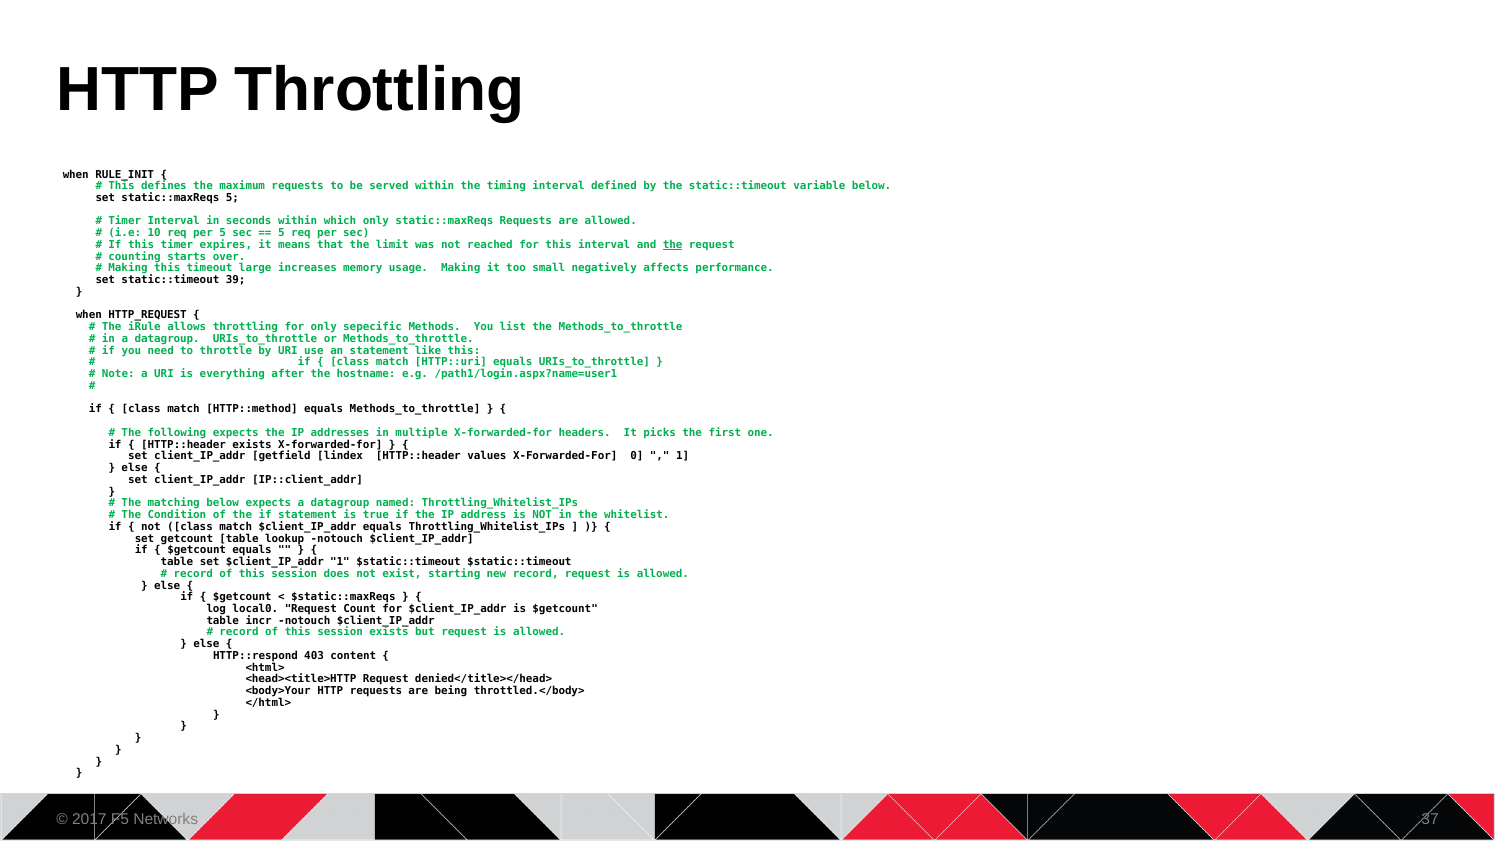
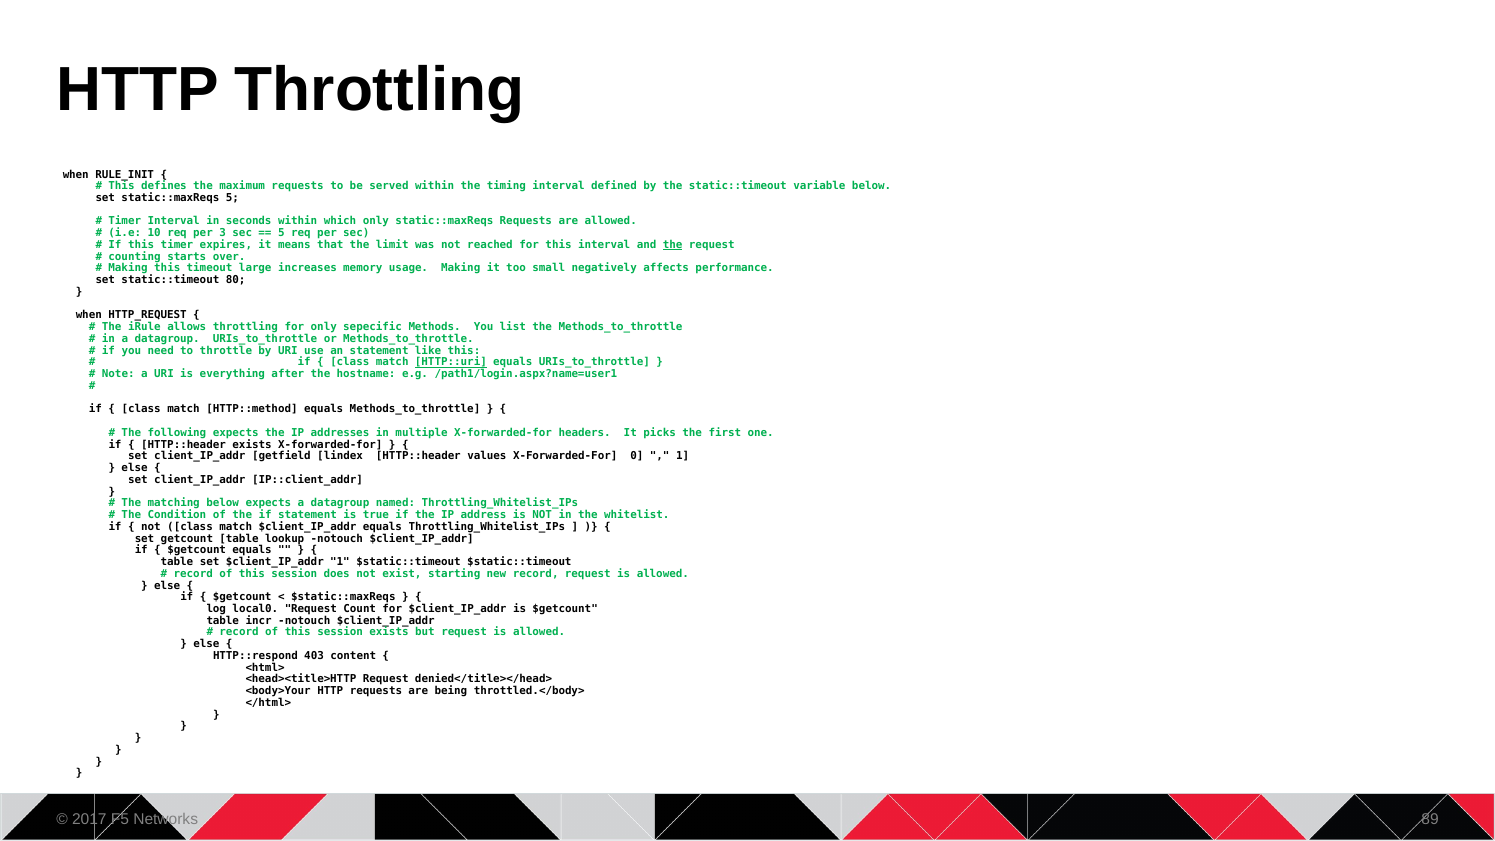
per 5: 5 -> 3
39: 39 -> 80
HTTP::uri underline: none -> present
37: 37 -> 89
